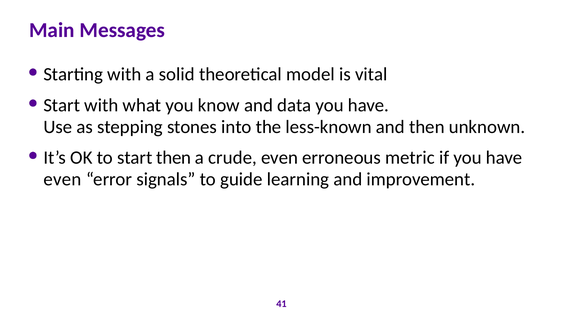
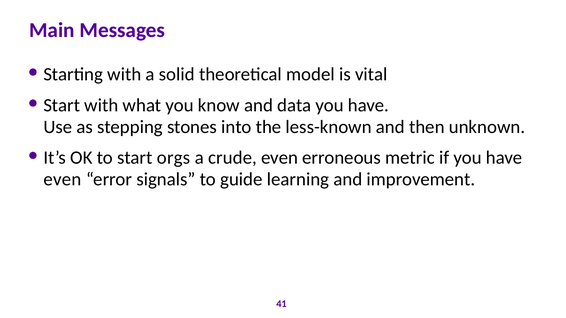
start then: then -> orgs
